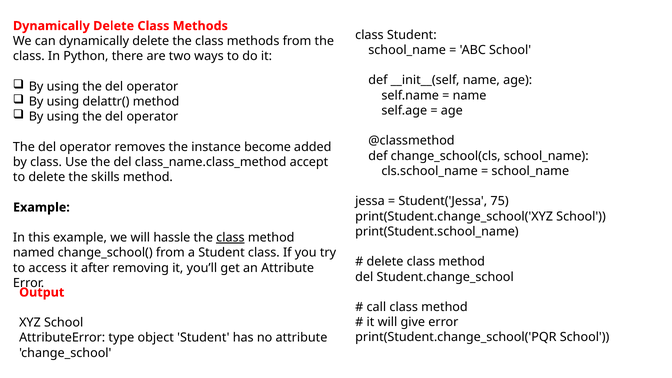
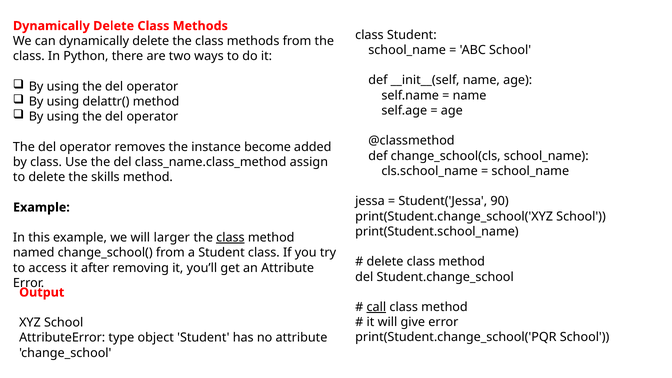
accept: accept -> assign
75: 75 -> 90
hassle: hassle -> larger
call underline: none -> present
